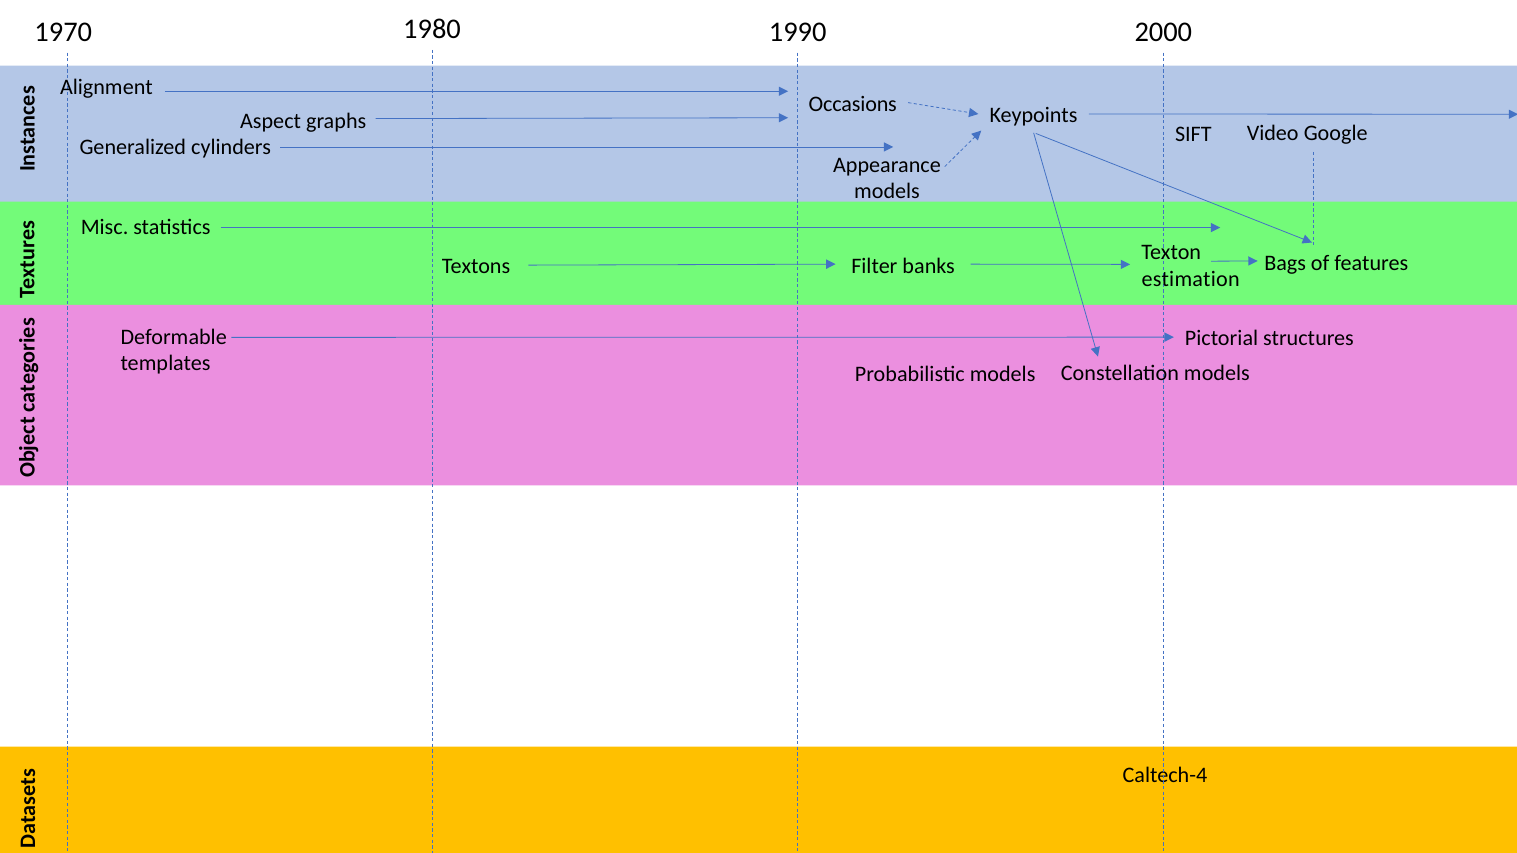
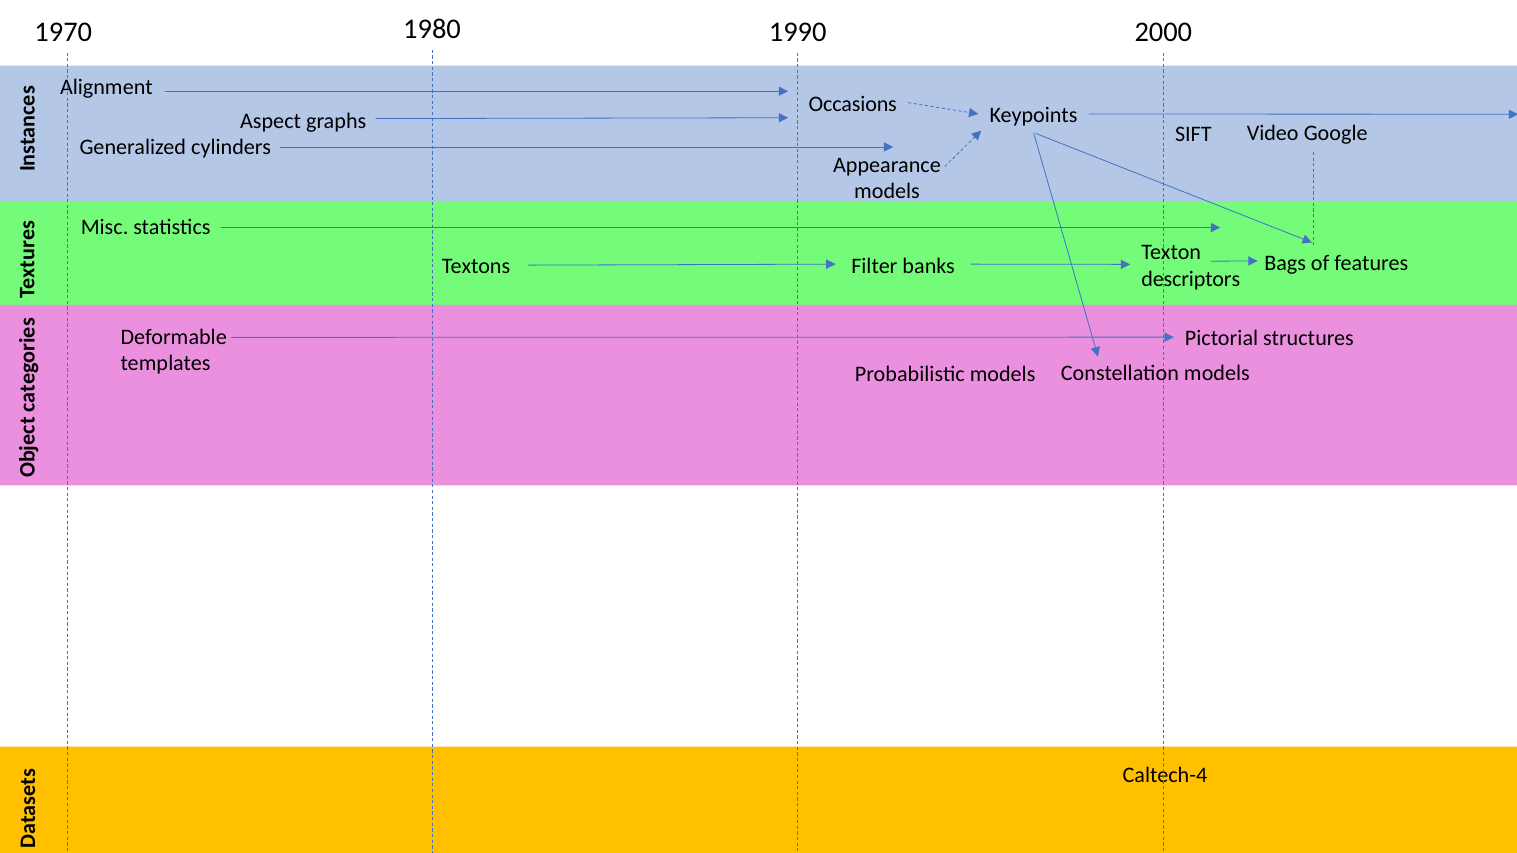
estimation: estimation -> descriptors
